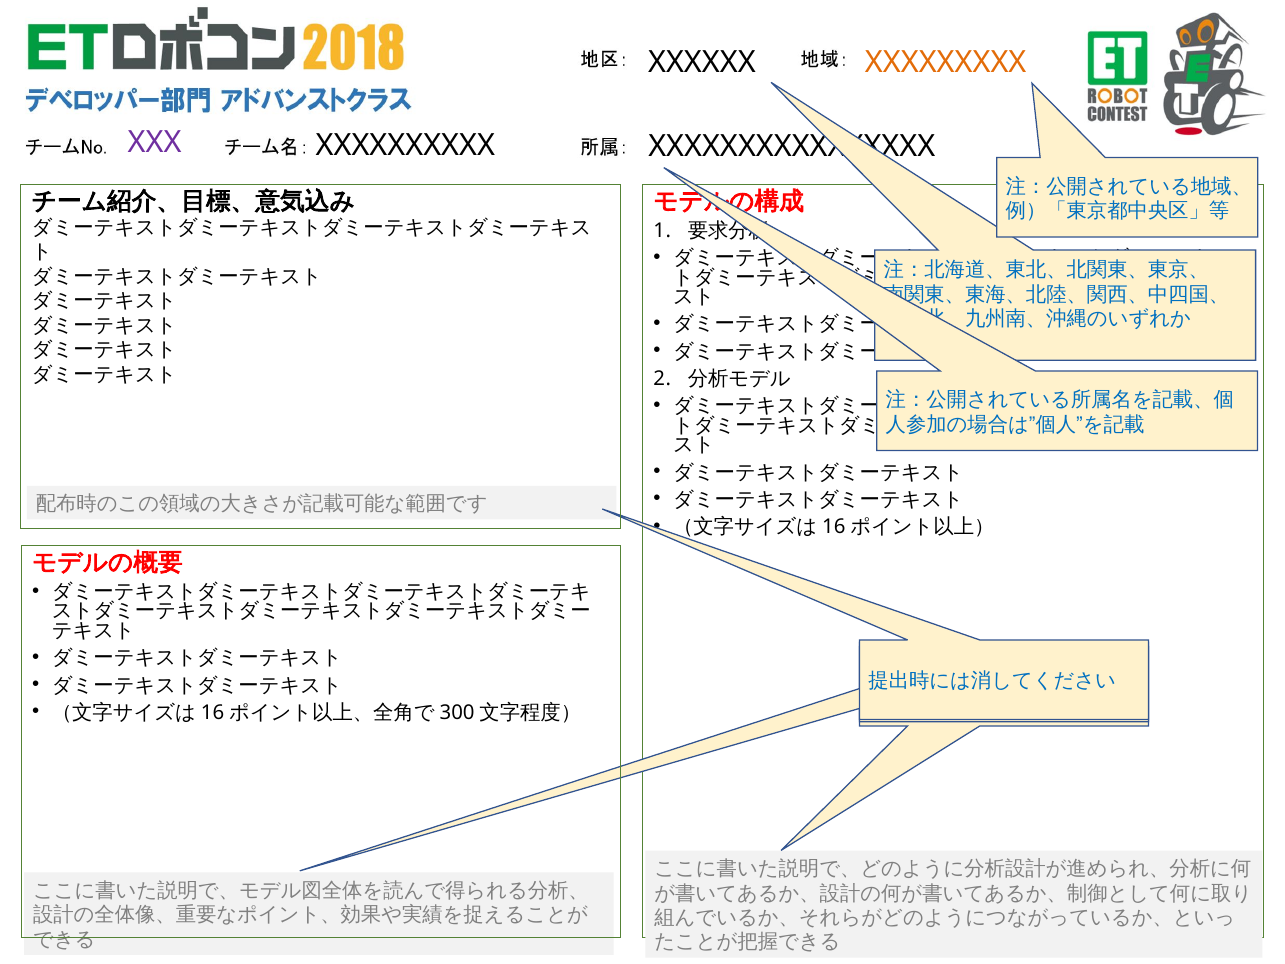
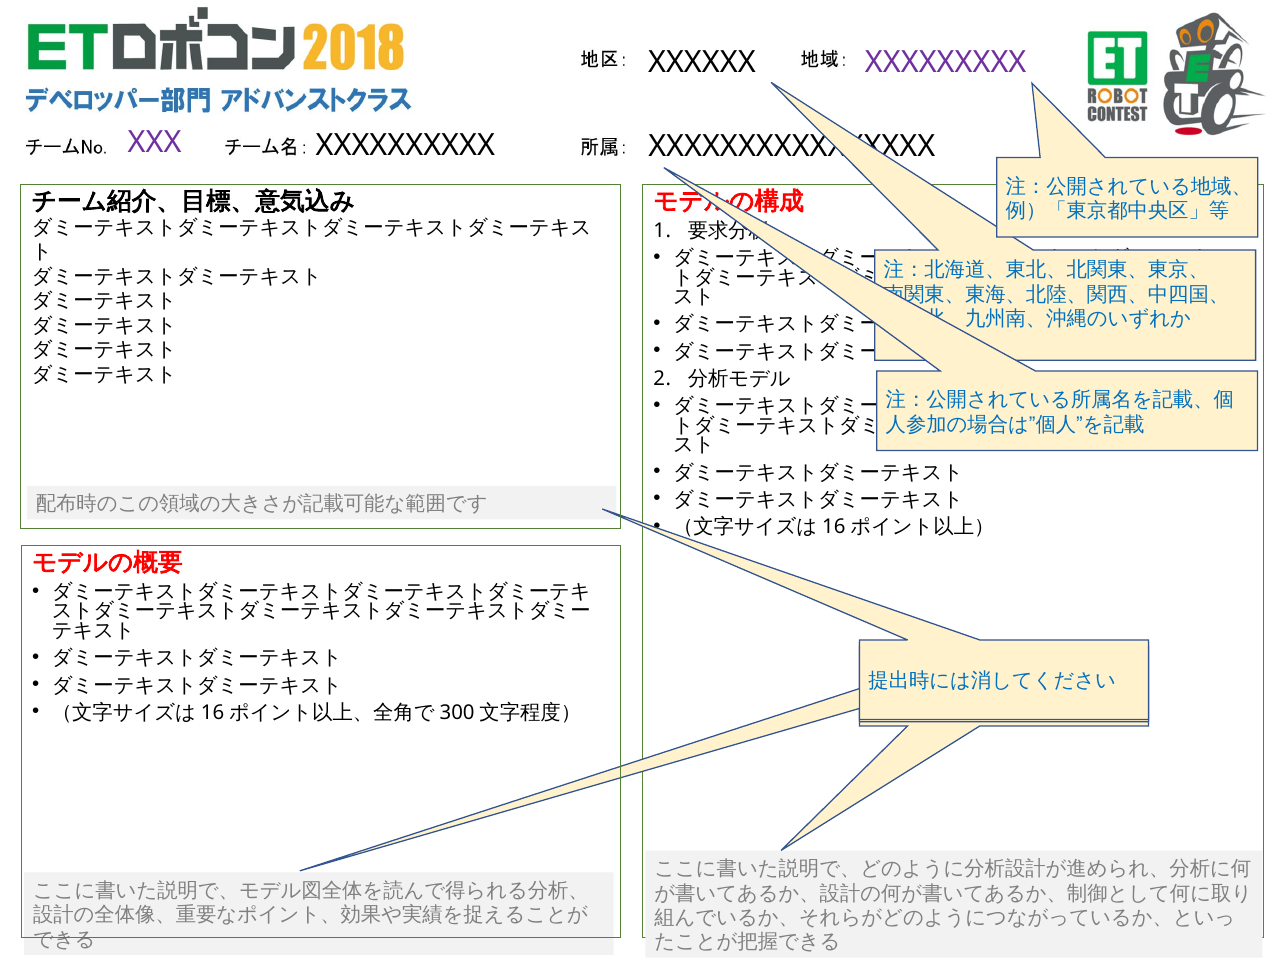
XXXXXXXXX colour: orange -> purple
